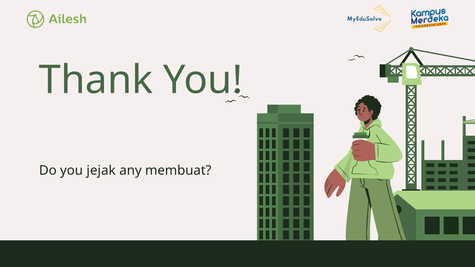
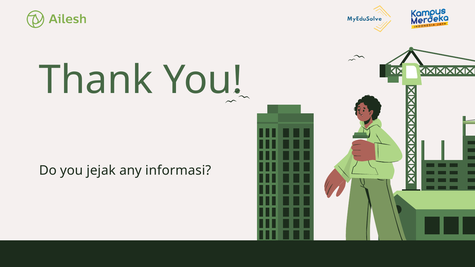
membuat: membuat -> informasi
